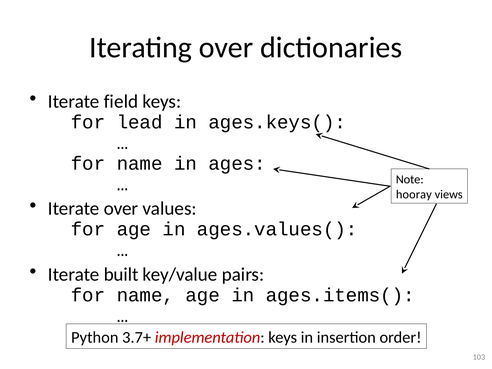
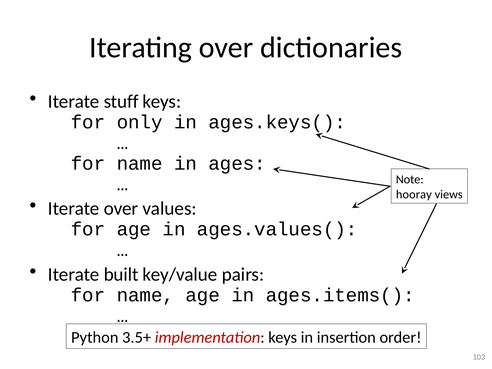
field: field -> stuff
lead: lead -> only
3.7+: 3.7+ -> 3.5+
